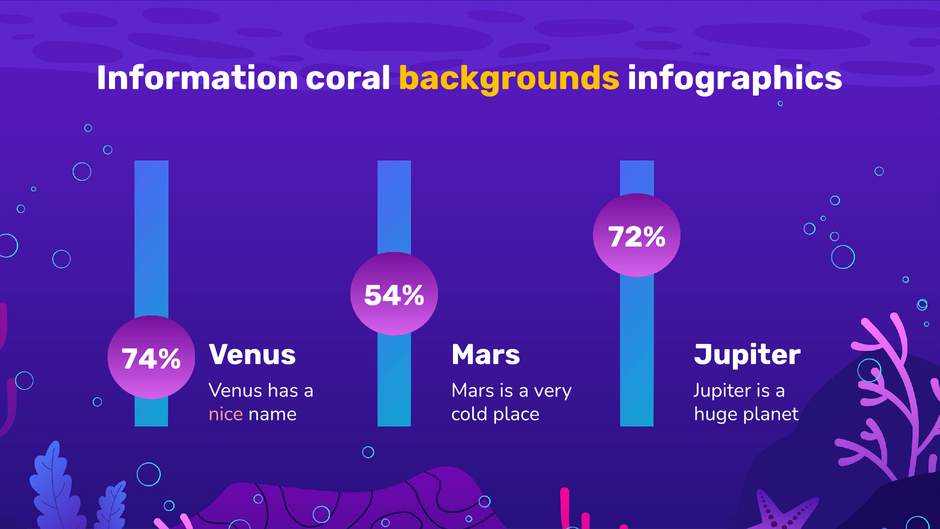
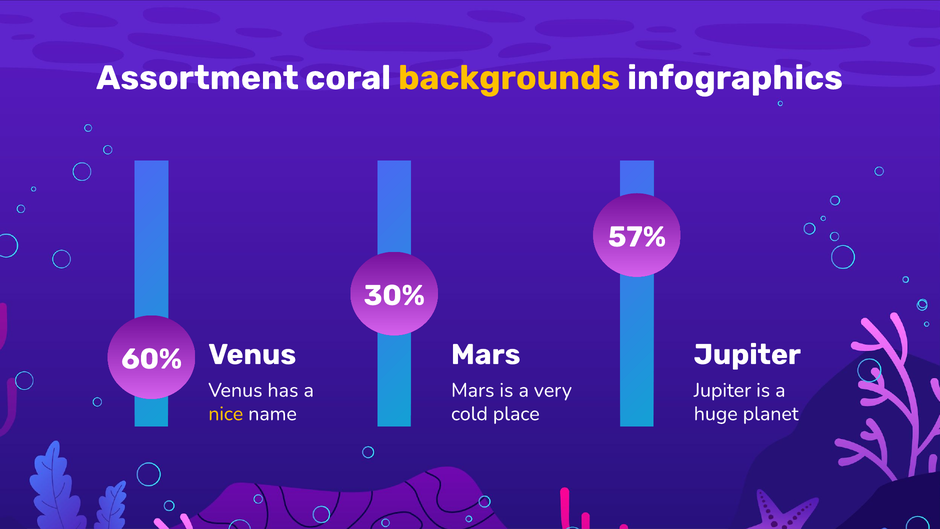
Information: Information -> Assortment
72%: 72% -> 57%
54%: 54% -> 30%
74%: 74% -> 60%
nice colour: pink -> yellow
